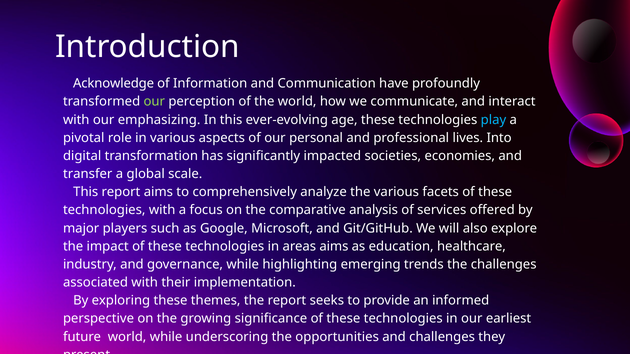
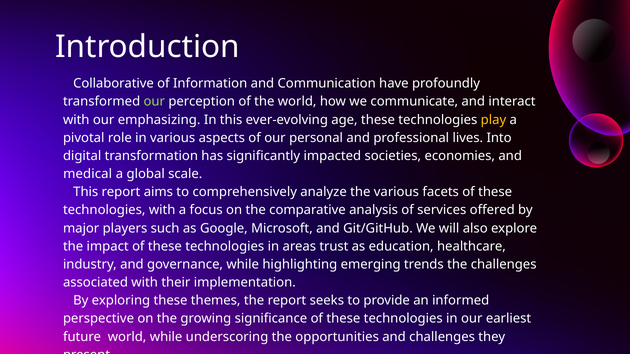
Acknowledge: Acknowledge -> Collaborative
play colour: light blue -> yellow
transfer: transfer -> medical
areas aims: aims -> trust
